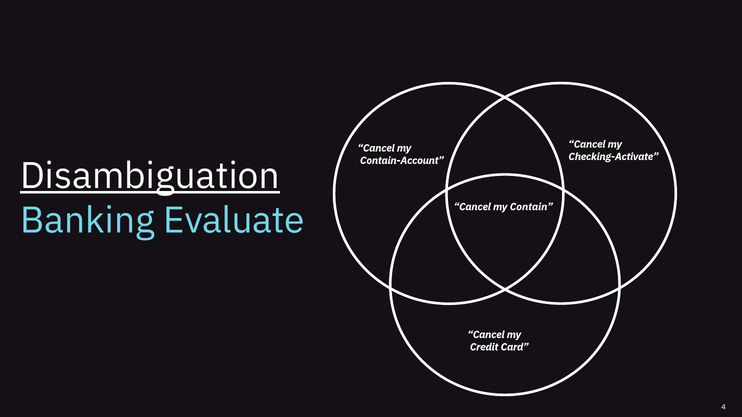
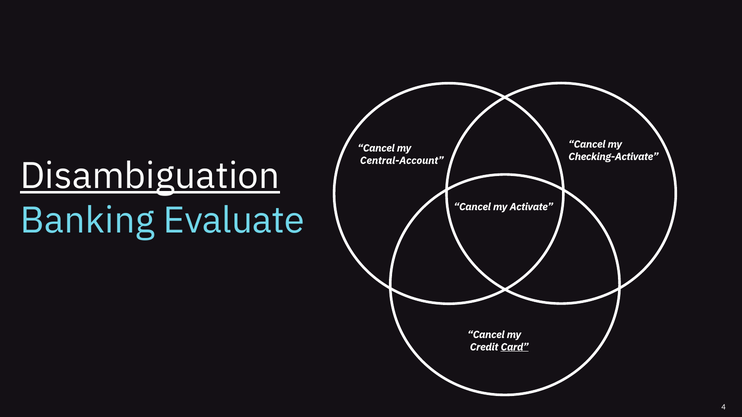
Contain-Account: Contain-Account -> Central-Account
Contain: Contain -> Activate
Card underline: none -> present
